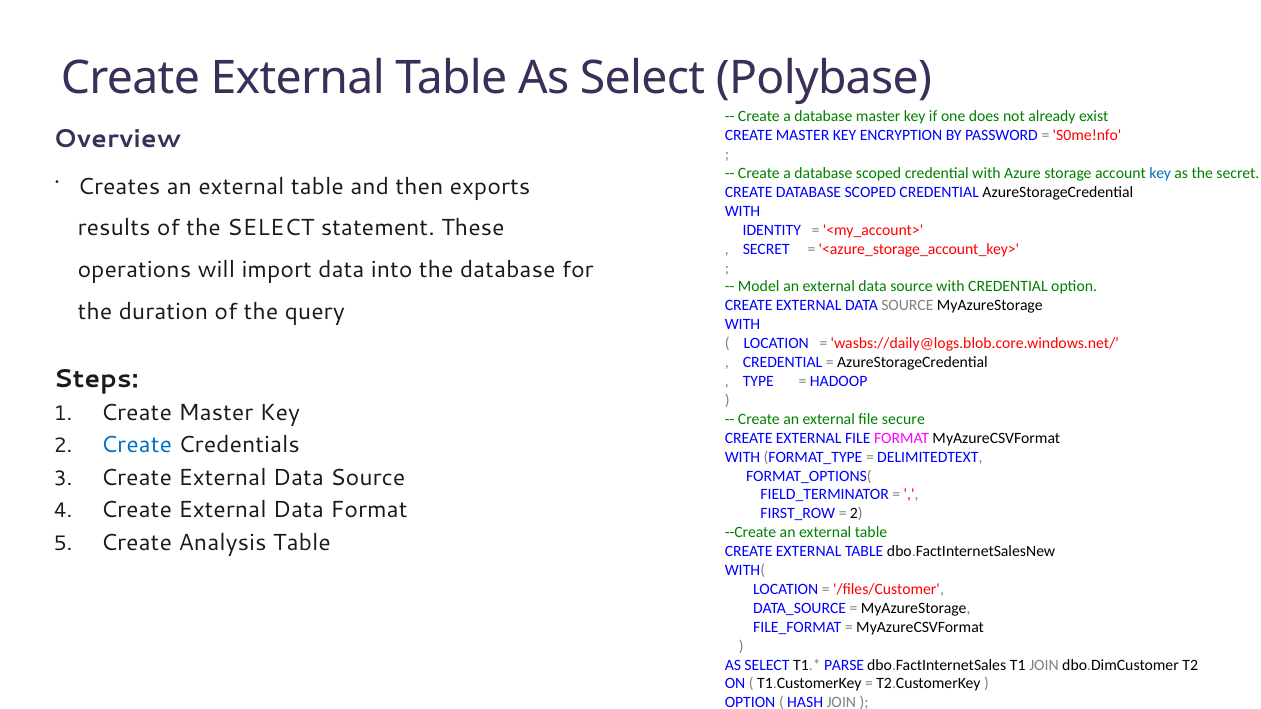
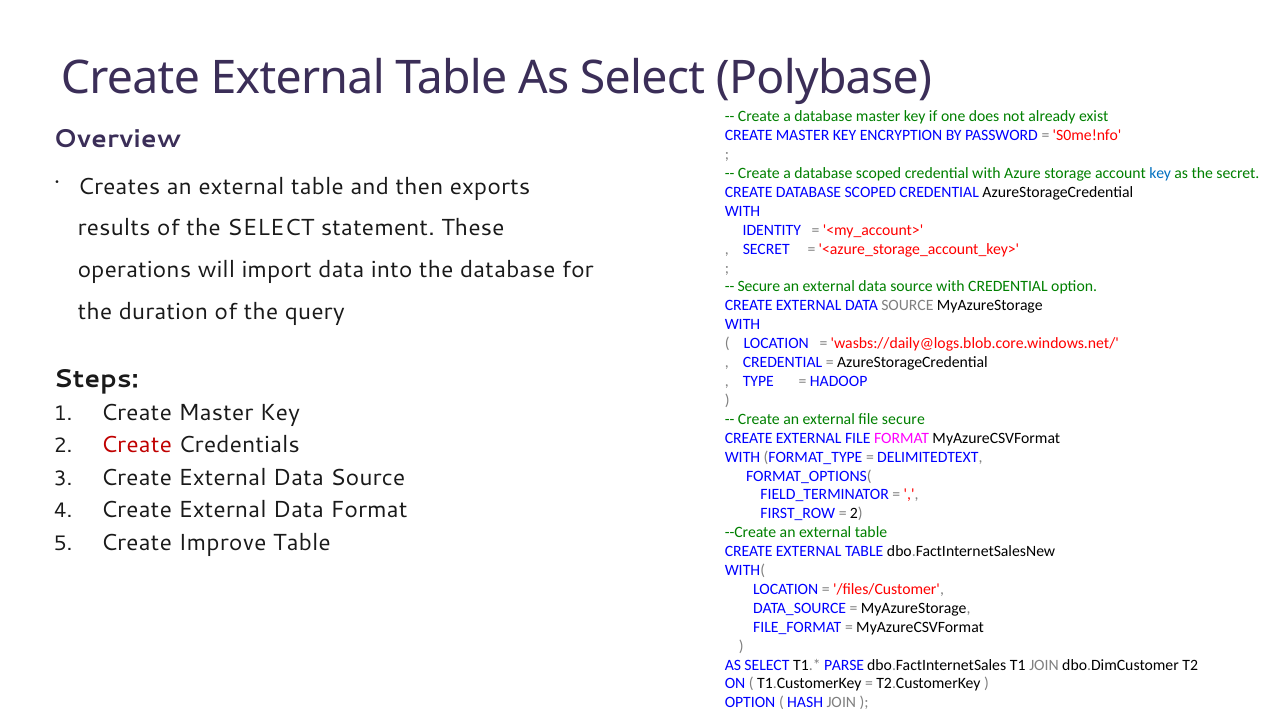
Model at (759, 287): Model -> Secure
Create at (136, 445) colour: blue -> red
Analysis: Analysis -> Improve
